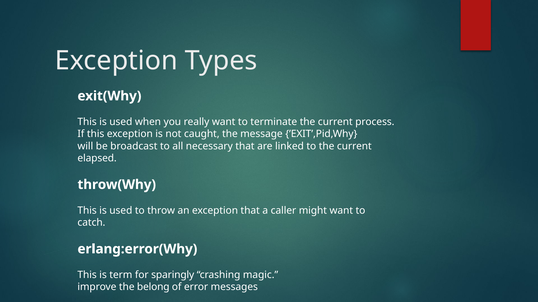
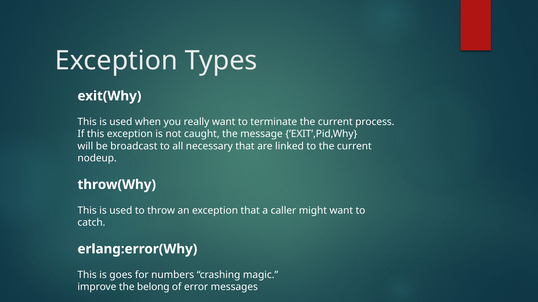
elapsed: elapsed -> nodeup
term: term -> goes
sparingly: sparingly -> numbers
